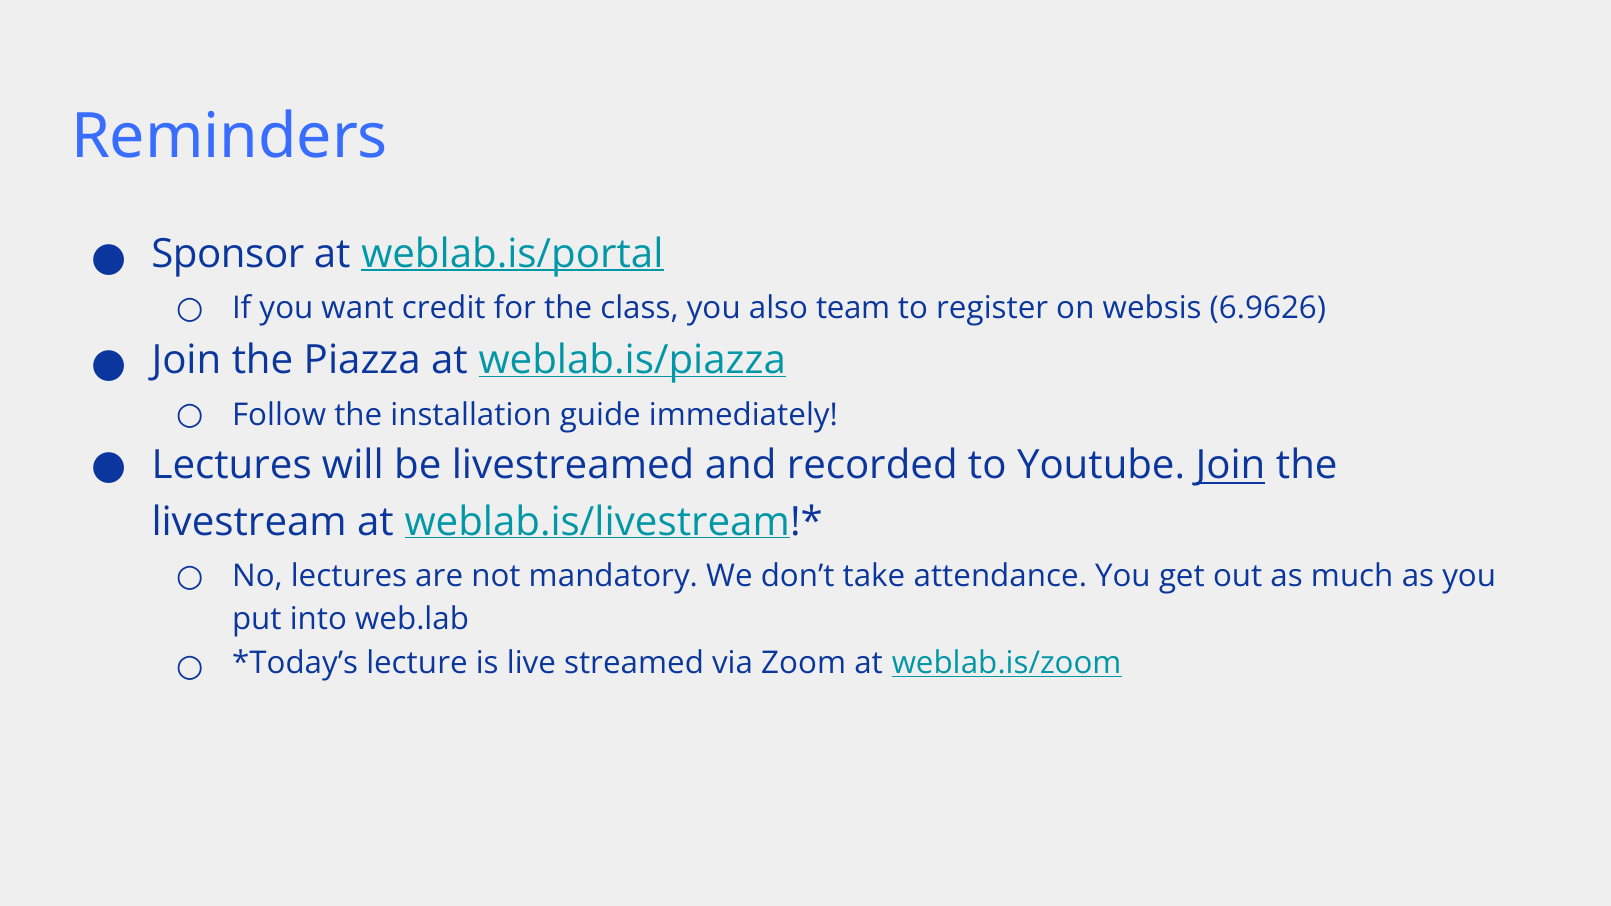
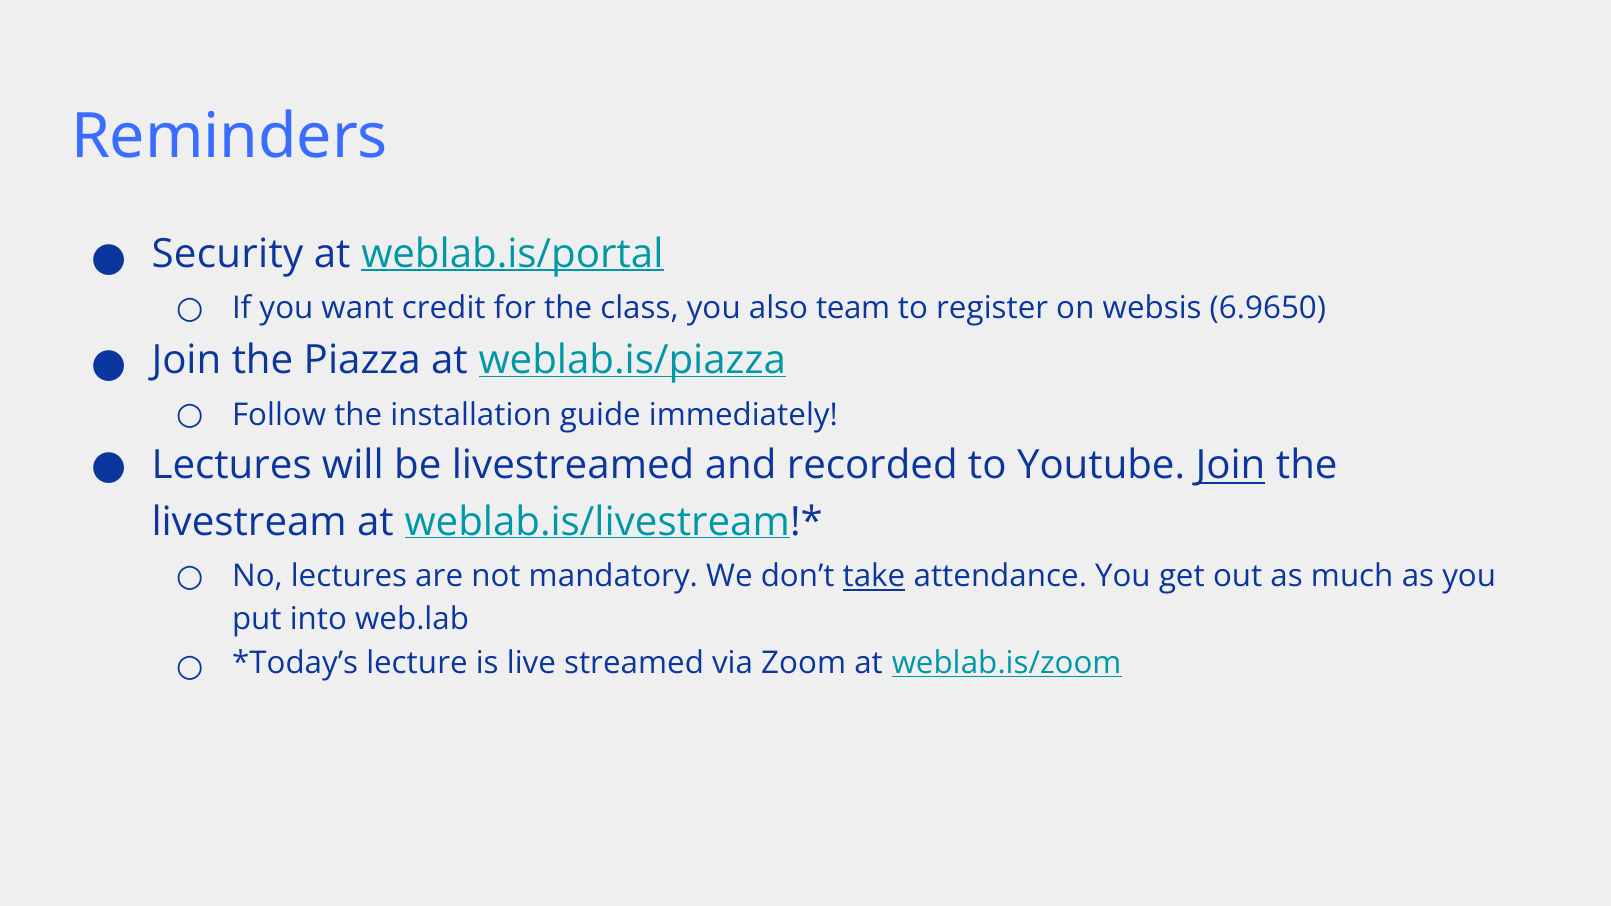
Sponsor: Sponsor -> Security
6.9626: 6.9626 -> 6.9650
take underline: none -> present
